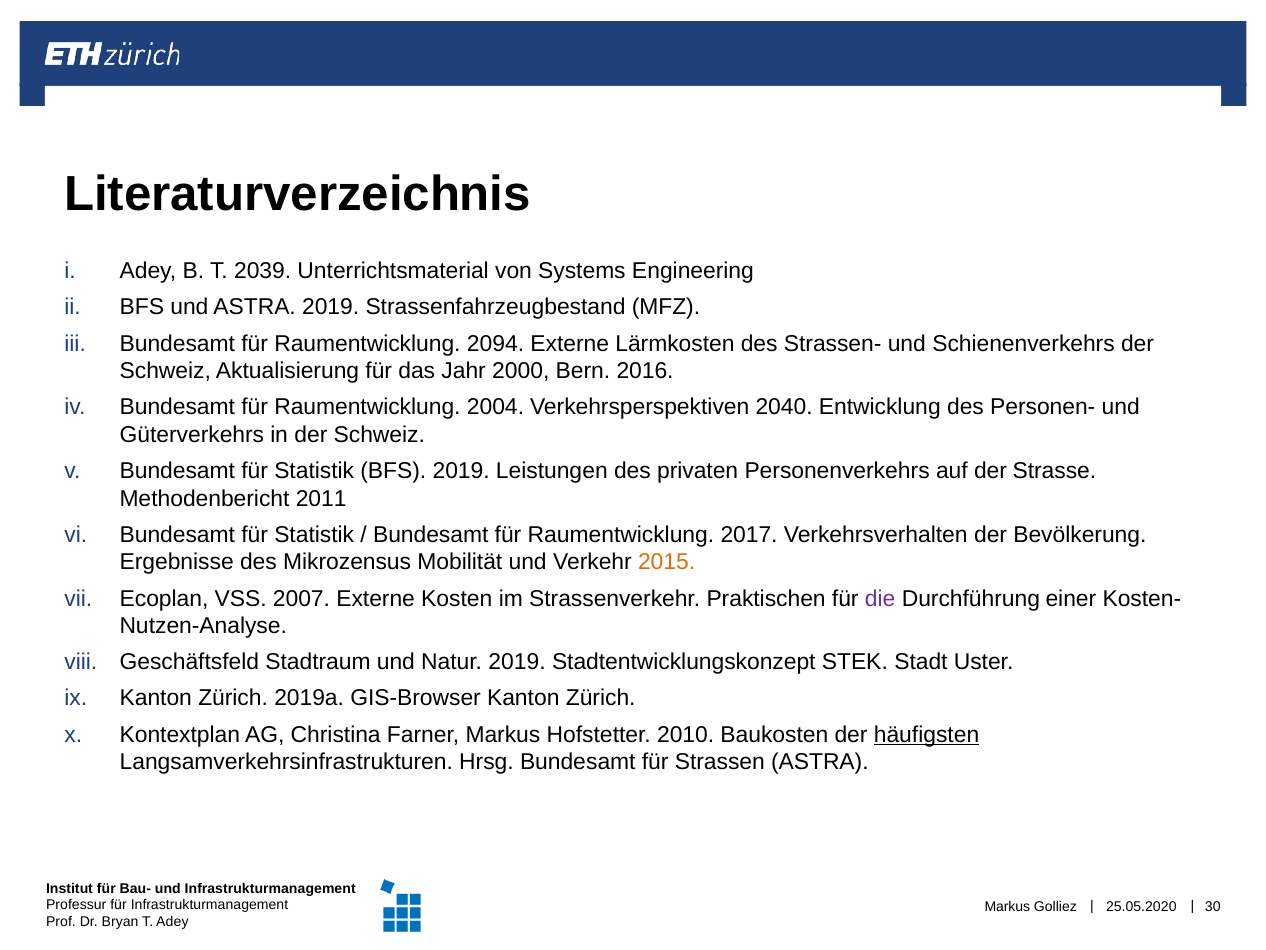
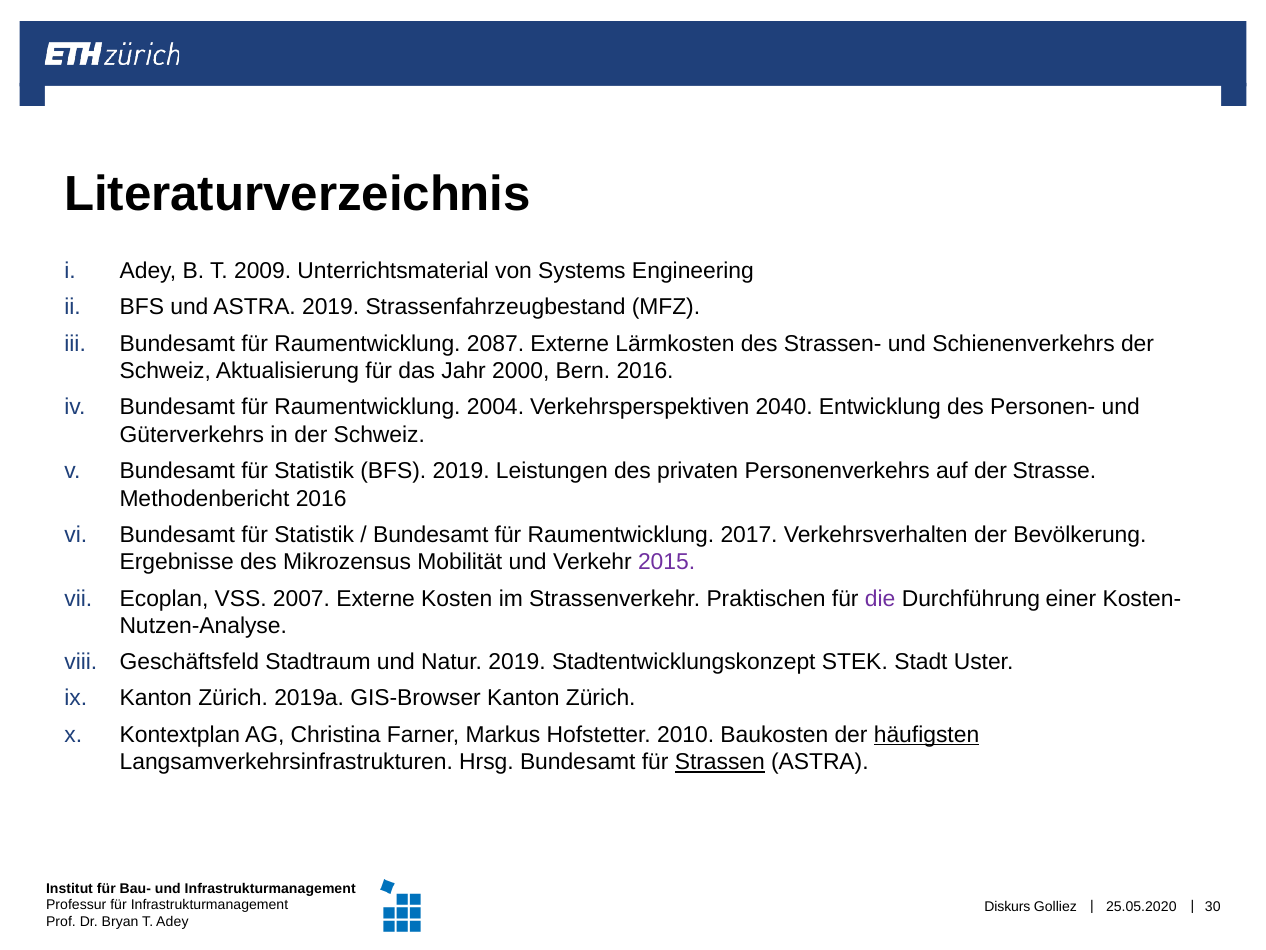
2039: 2039 -> 2009
2094: 2094 -> 2087
Methodenbericht 2011: 2011 -> 2016
2015 colour: orange -> purple
Strassen underline: none -> present
Markus at (1007, 907): Markus -> Diskurs
